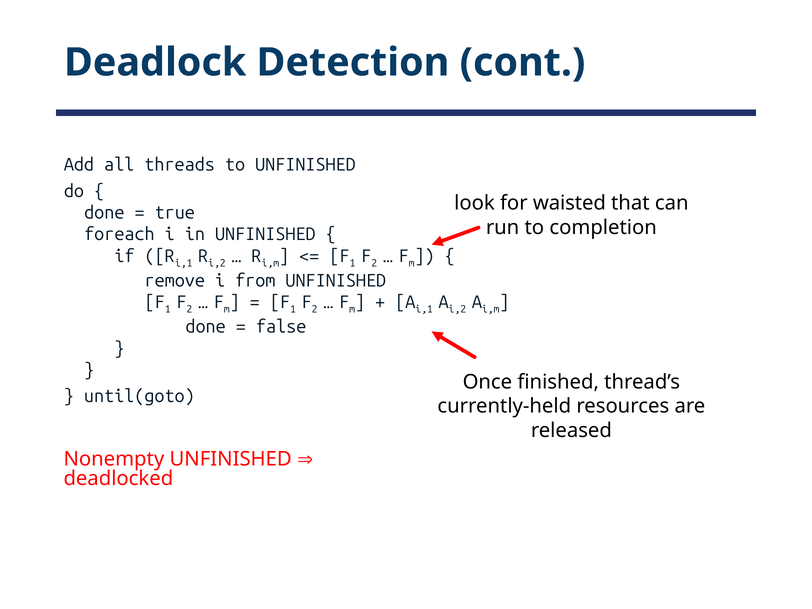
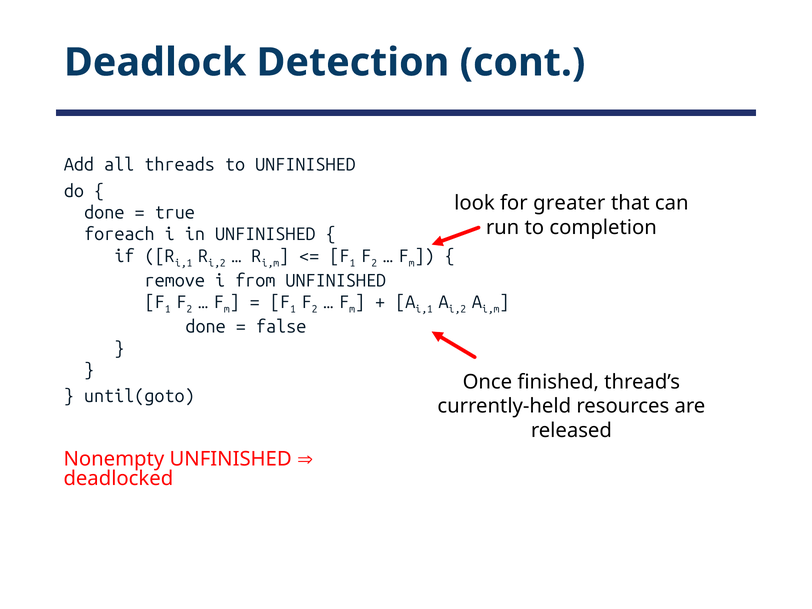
waisted: waisted -> greater
